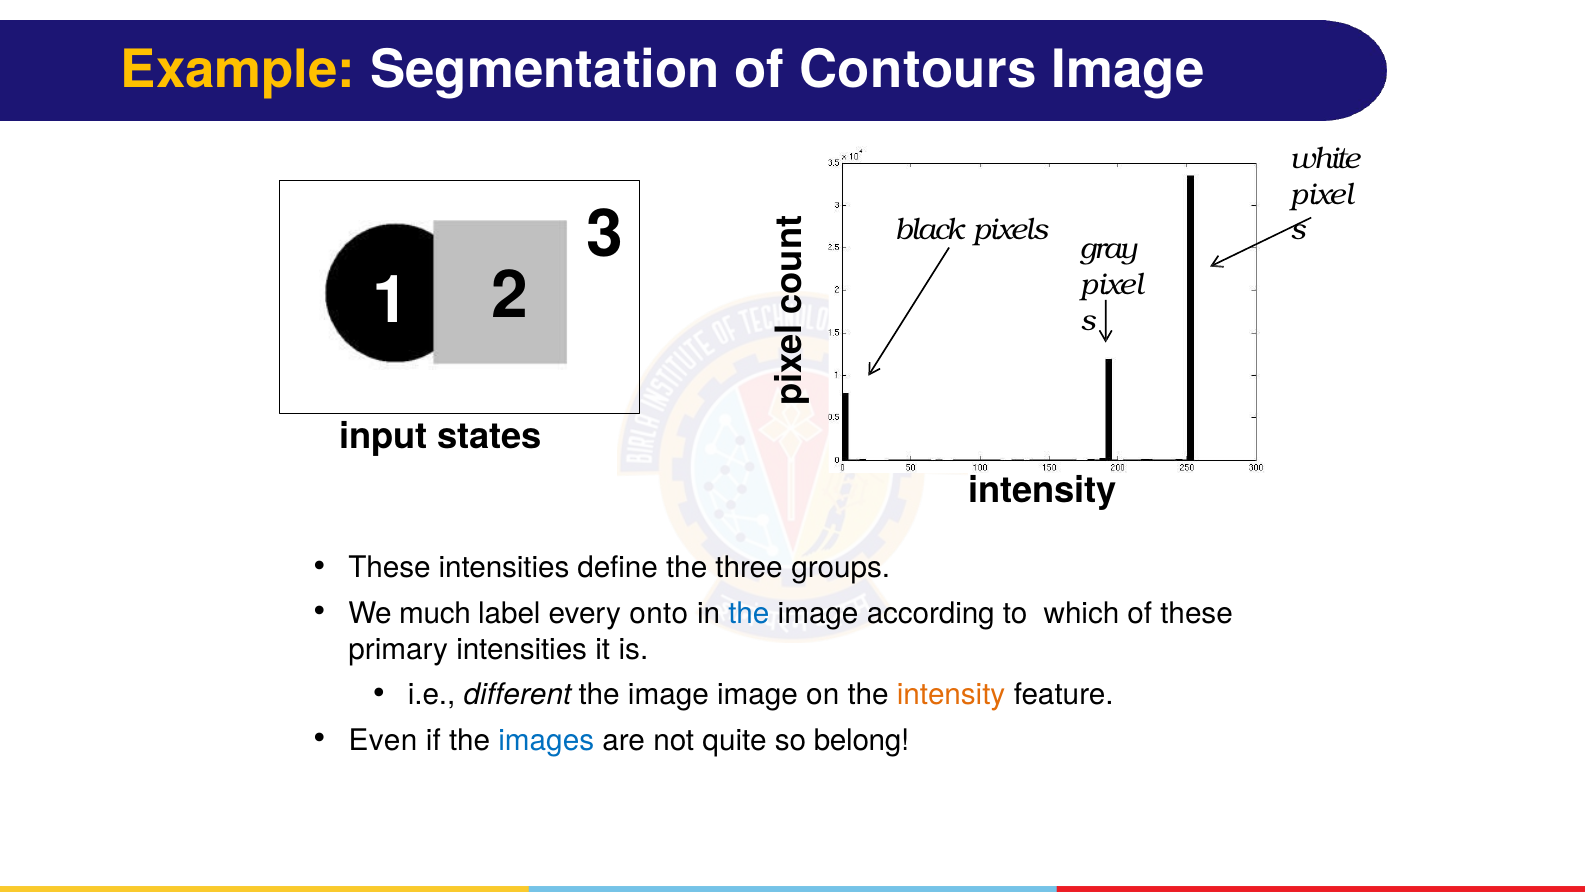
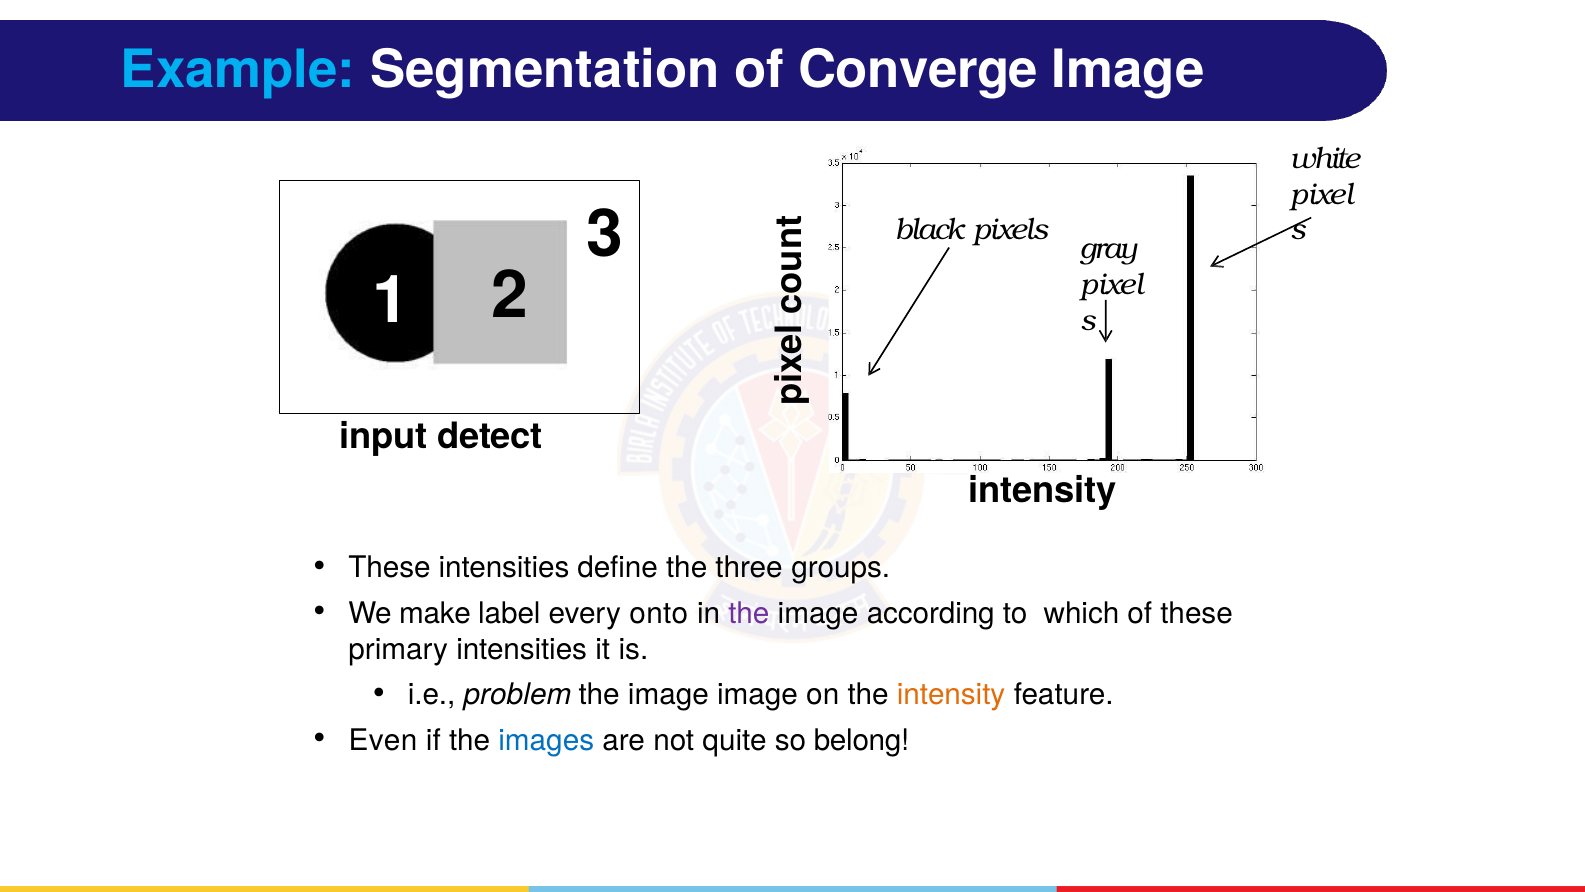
Example colour: yellow -> light blue
Contours: Contours -> Converge
states: states -> detect
much: much -> make
the at (749, 613) colour: blue -> purple
different: different -> problem
